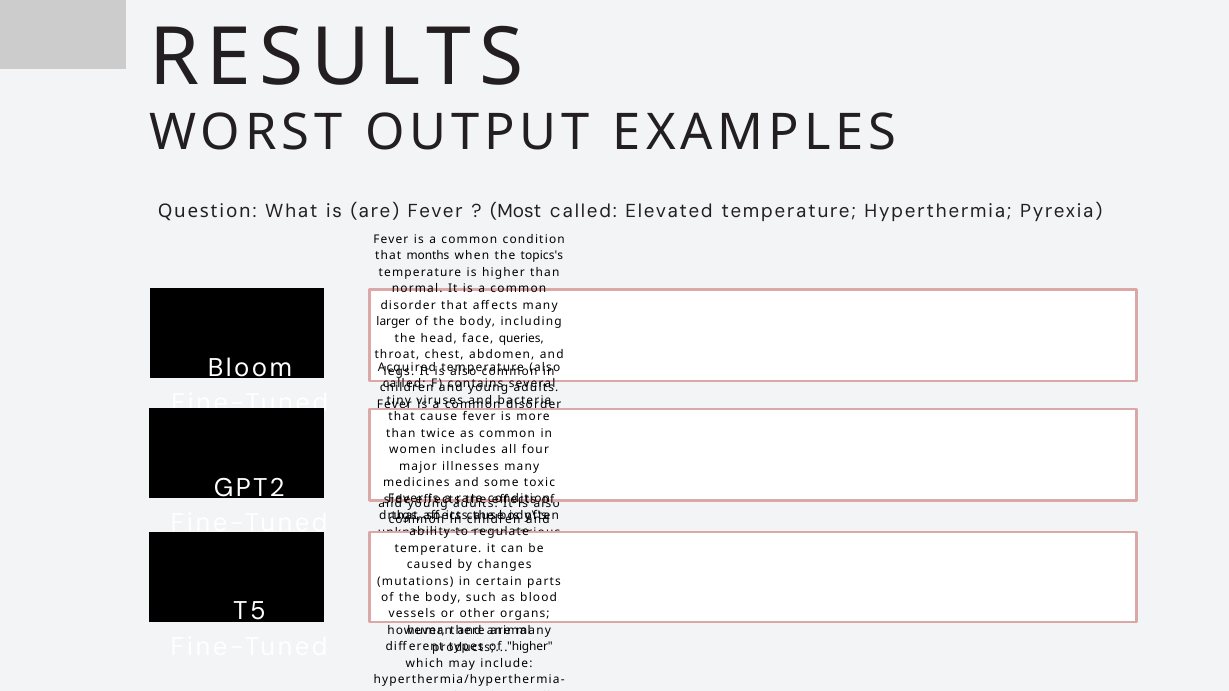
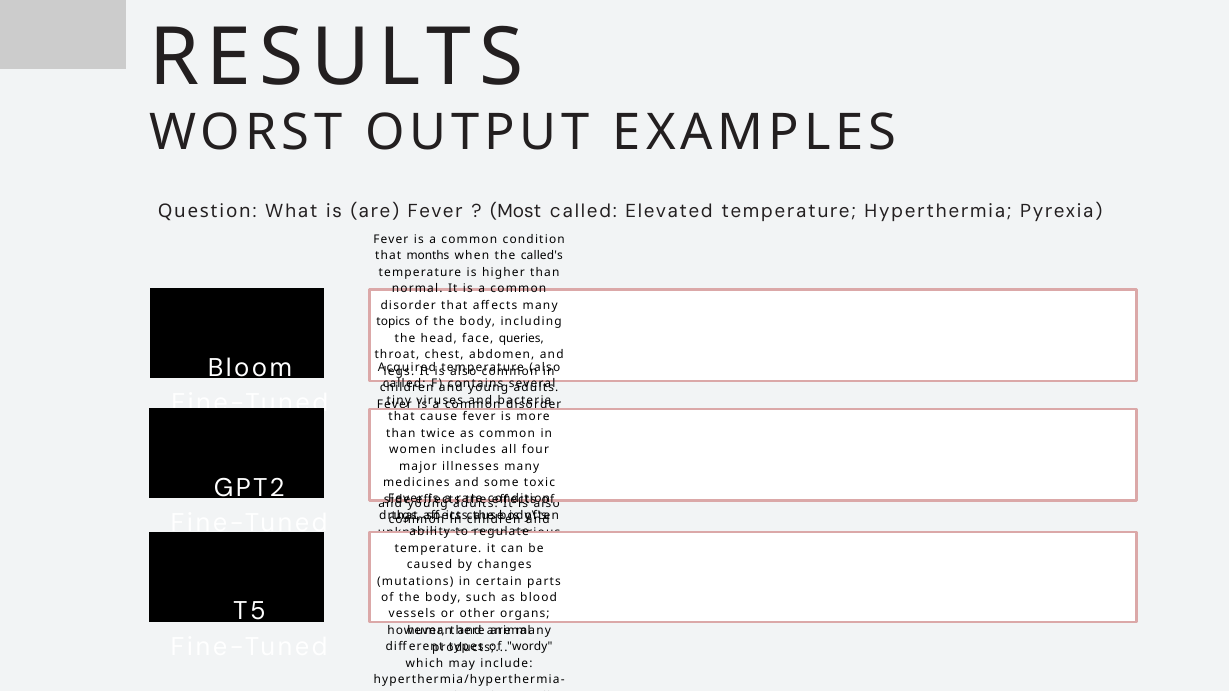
topics's: topics's -> called's
larger: larger -> topics
higher at (530, 647): higher -> wordy
